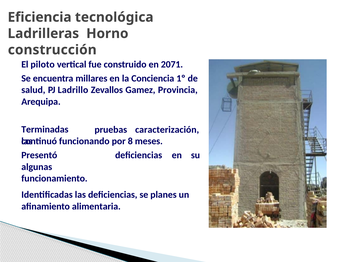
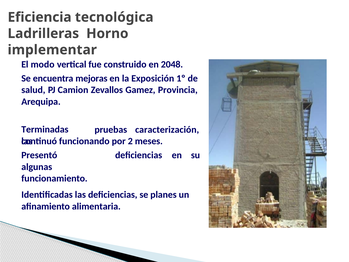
construcción: construcción -> implementar
piloto: piloto -> modo
2071: 2071 -> 2048
millares: millares -> mejoras
Conciencia: Conciencia -> Exposición
Ladrillo: Ladrillo -> Camion
8: 8 -> 2
